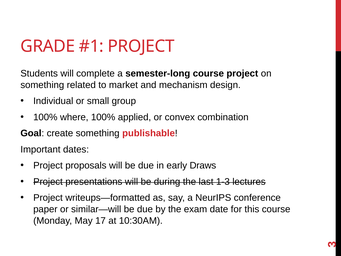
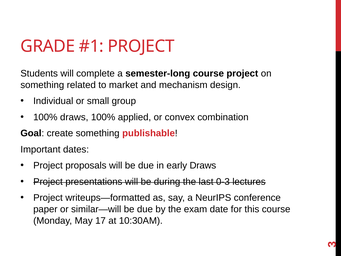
100% where: where -> draws
1-3: 1-3 -> 0-3
